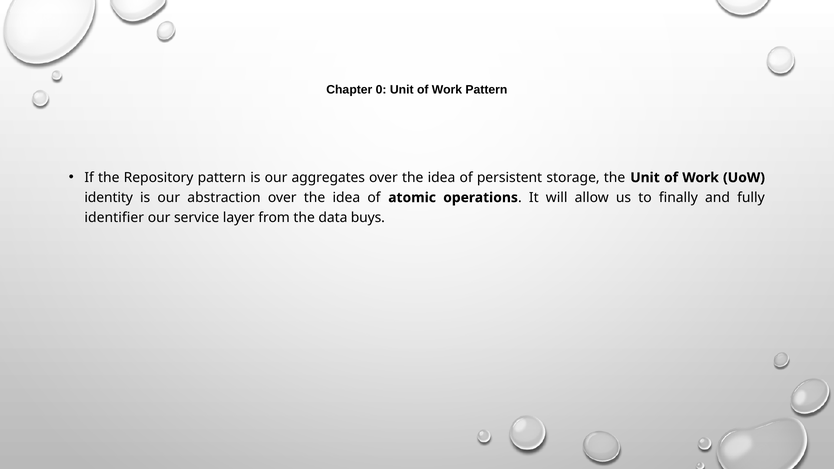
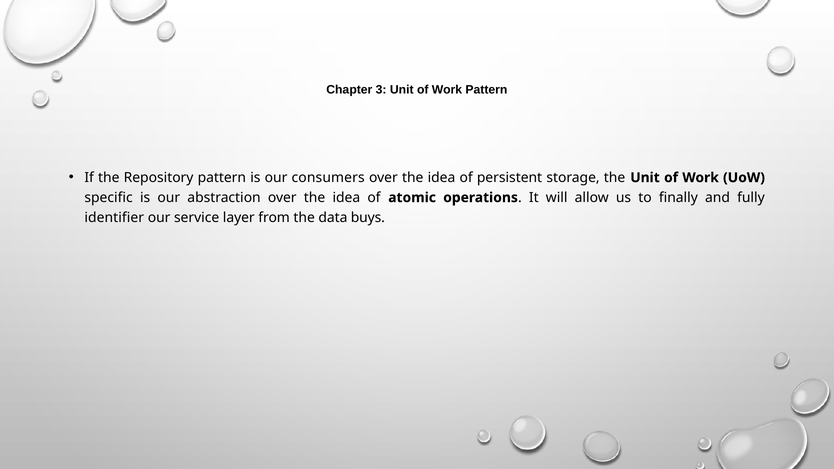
0: 0 -> 3
aggregates: aggregates -> consumers
identity: identity -> specific
